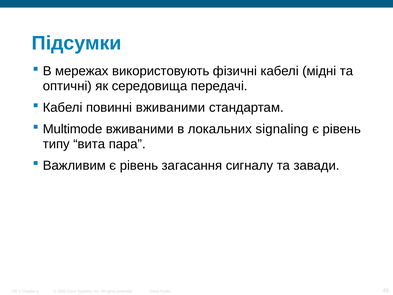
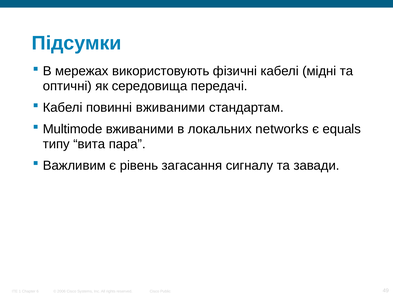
signaling: signaling -> networks
рівень at (342, 129): рівень -> equals
